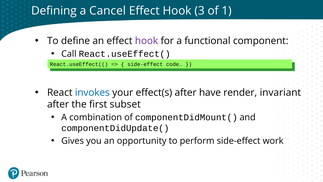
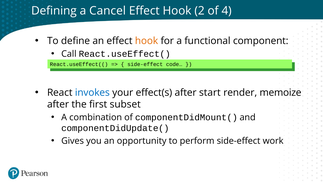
3: 3 -> 2
1: 1 -> 4
hook at (147, 41) colour: purple -> orange
have: have -> start
invariant: invariant -> memoize
